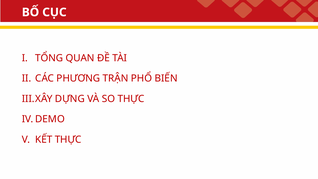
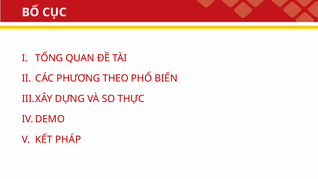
TRẬN: TRẬN -> THEO
KẾT THỰC: THỰC -> PHÁP
